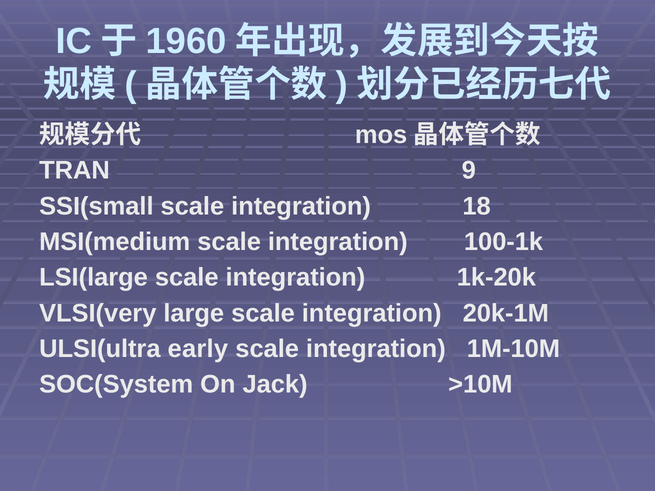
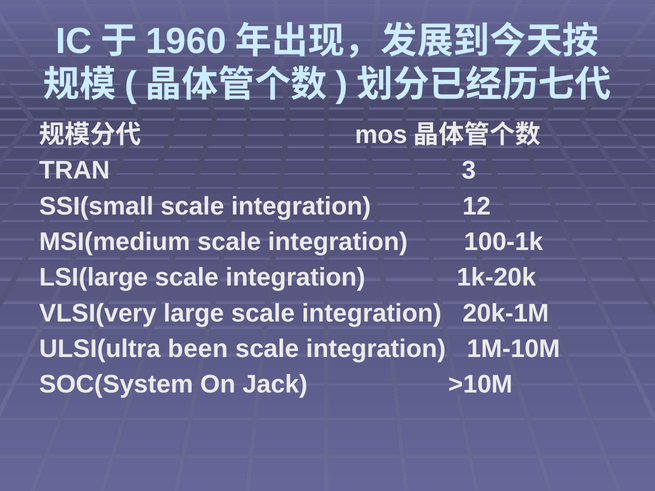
9: 9 -> 3
18: 18 -> 12
early: early -> been
